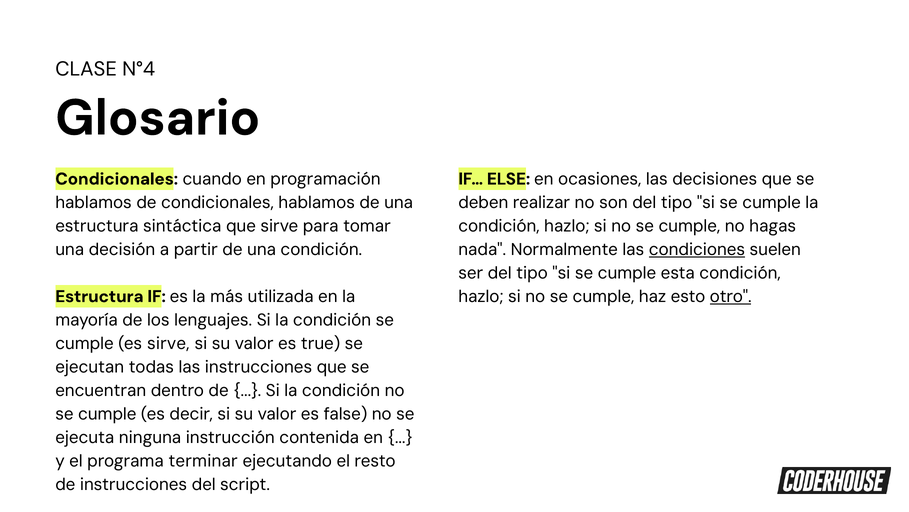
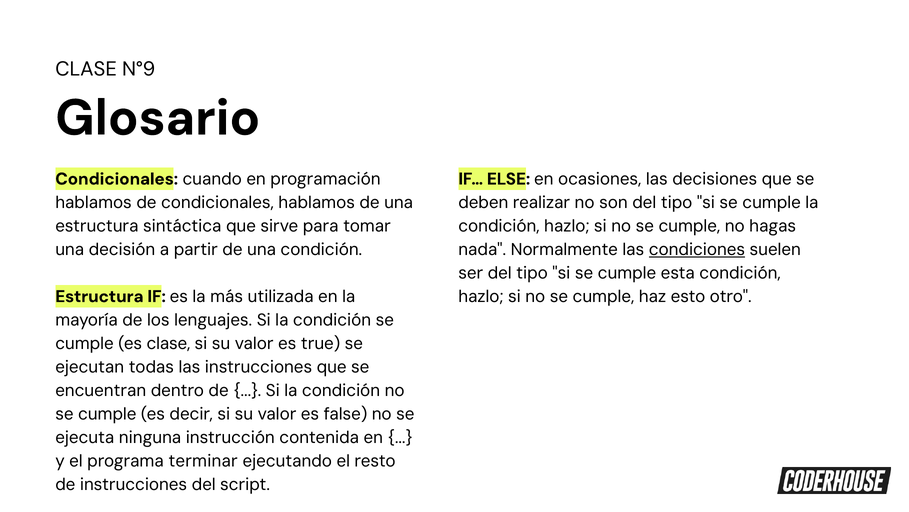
N°4: N°4 -> N°9
otro underline: present -> none
es sirve: sirve -> clase
